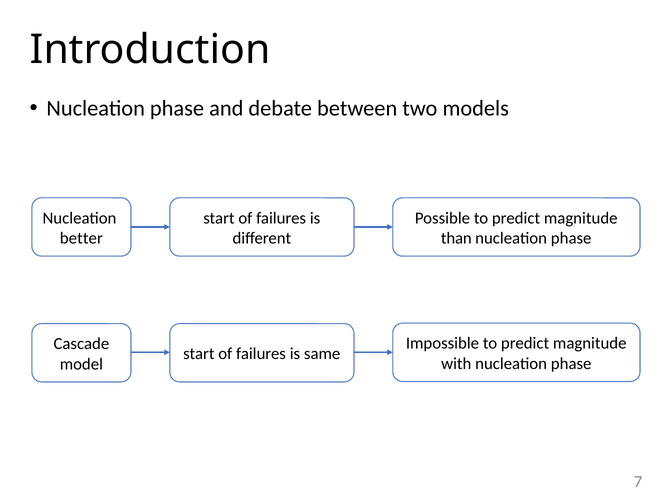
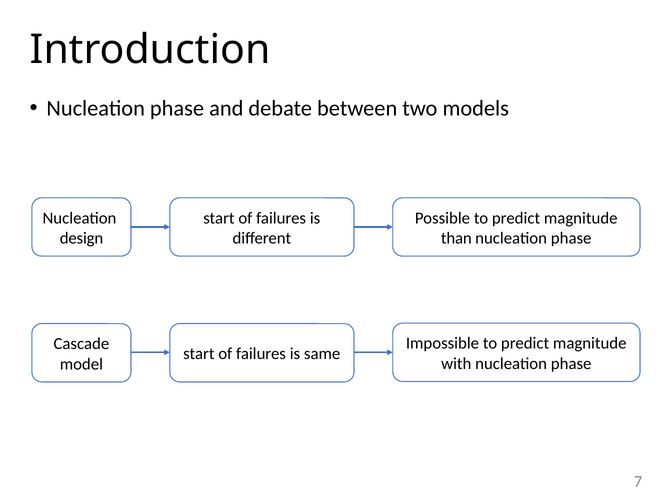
better: better -> design
